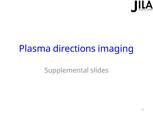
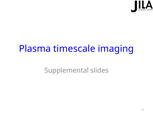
directions: directions -> timescale
